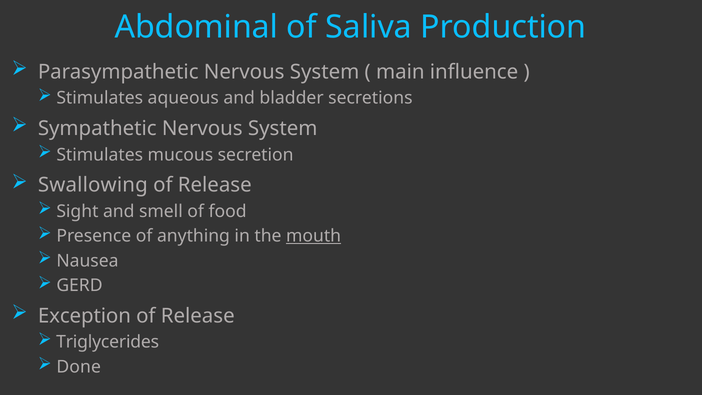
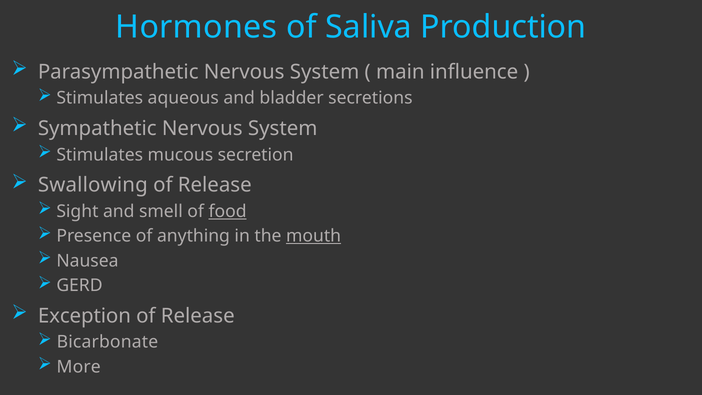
Abdominal: Abdominal -> Hormones
food underline: none -> present
Triglycerides: Triglycerides -> Bicarbonate
Done: Done -> More
